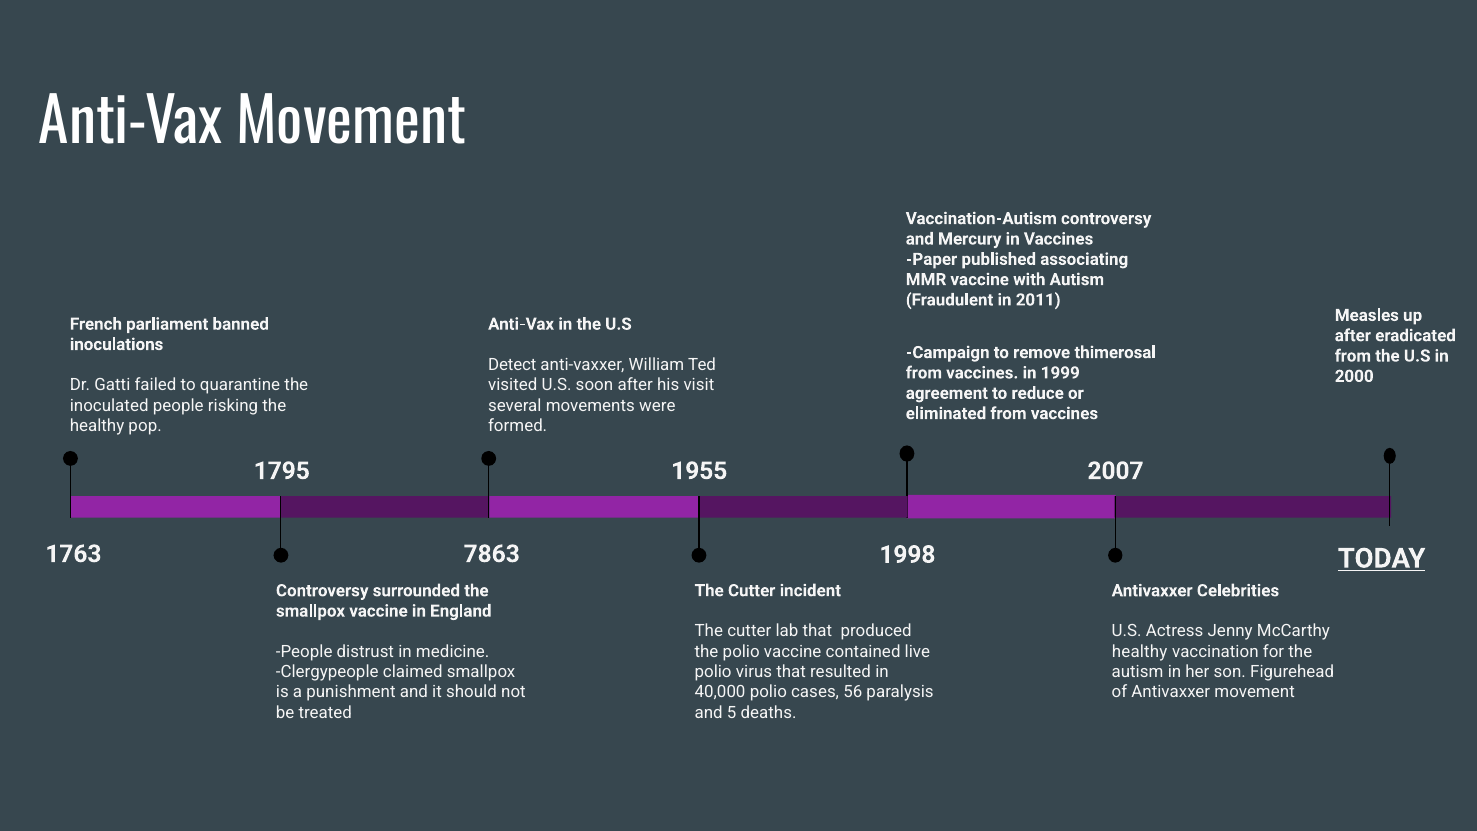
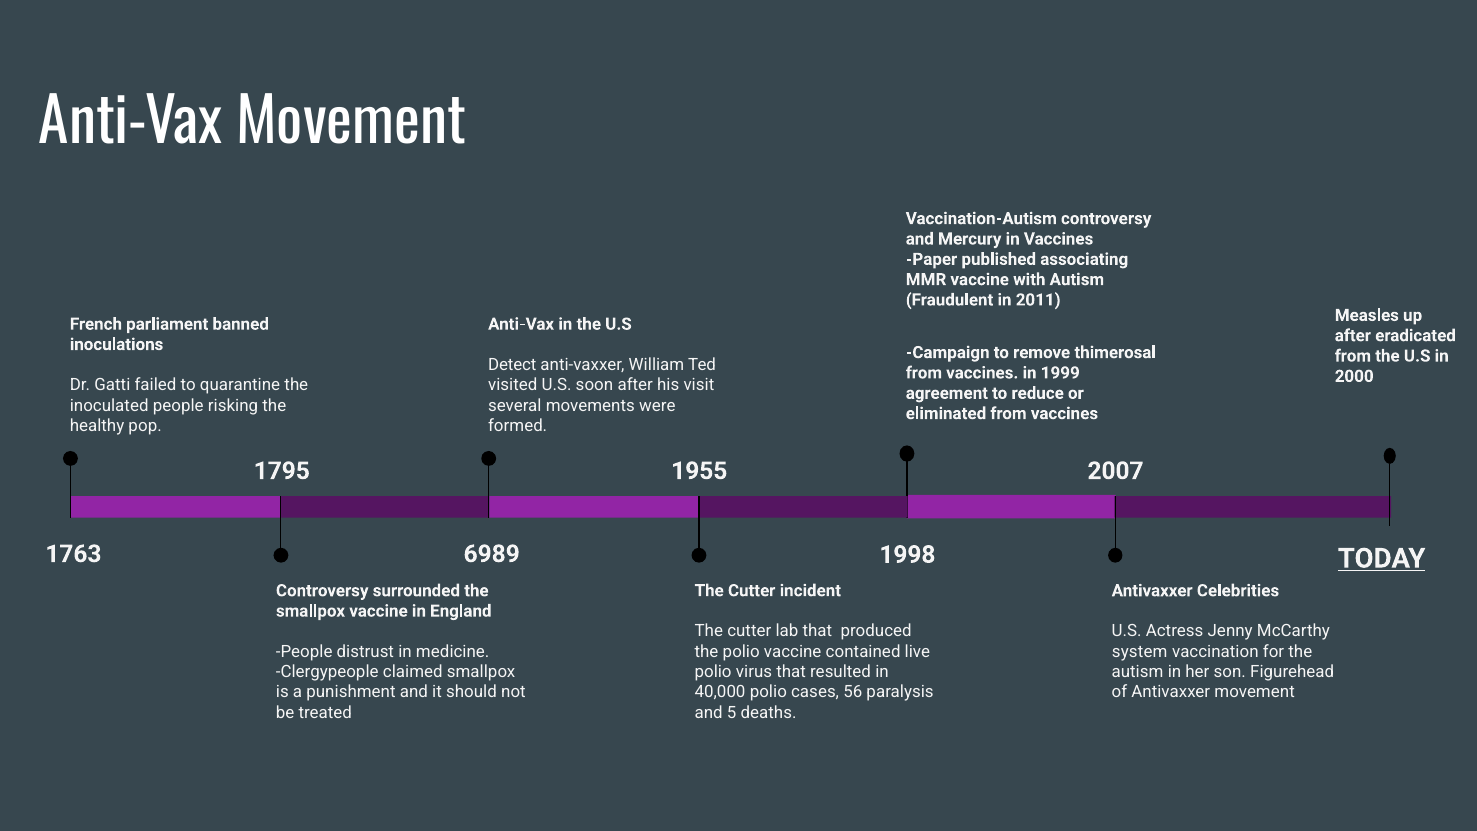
7863: 7863 -> 6989
healthy at (1140, 652): healthy -> system
